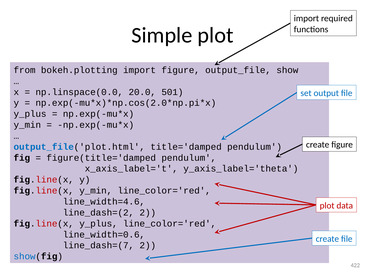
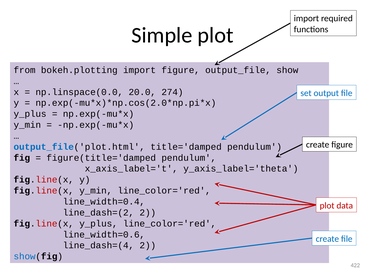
501: 501 -> 274
line_width=4.6: line_width=4.6 -> line_width=0.4
line_dash=(7: line_dash=(7 -> line_dash=(4
